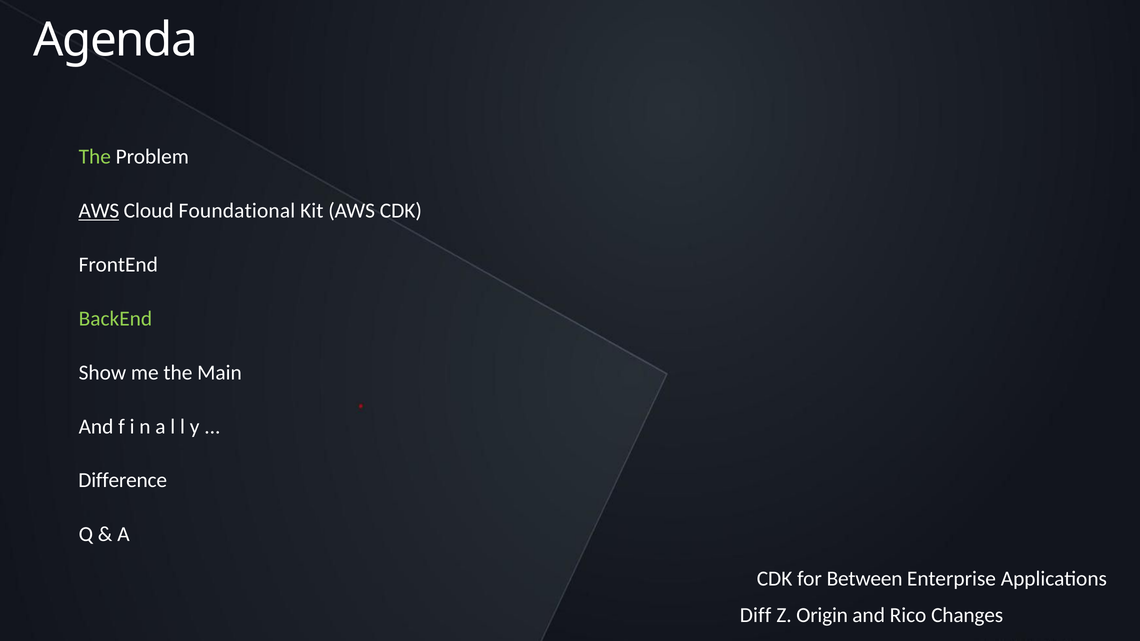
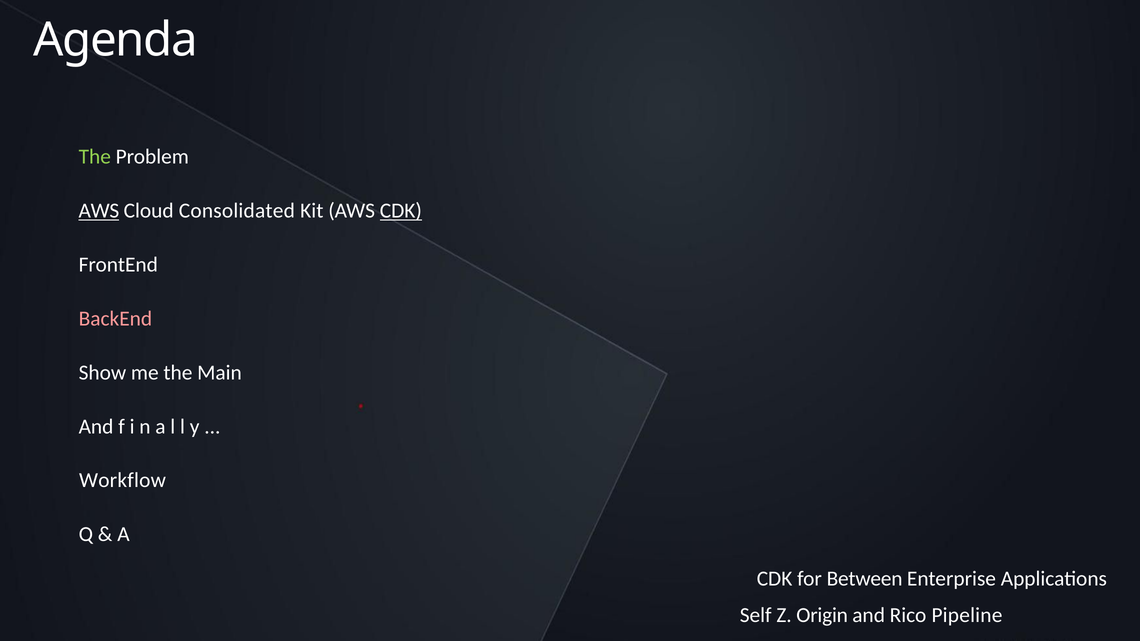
Foundational: Foundational -> Consolidated
CDK at (401, 211) underline: none -> present
BackEnd colour: light green -> pink
Difference: Difference -> Workflow
Diff: Diff -> Self
Changes: Changes -> Pipeline
